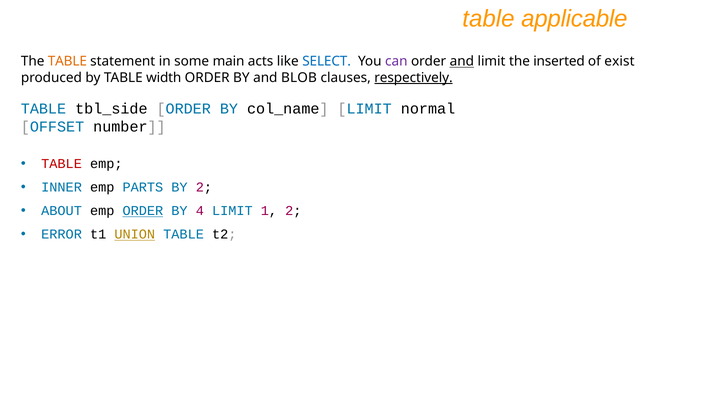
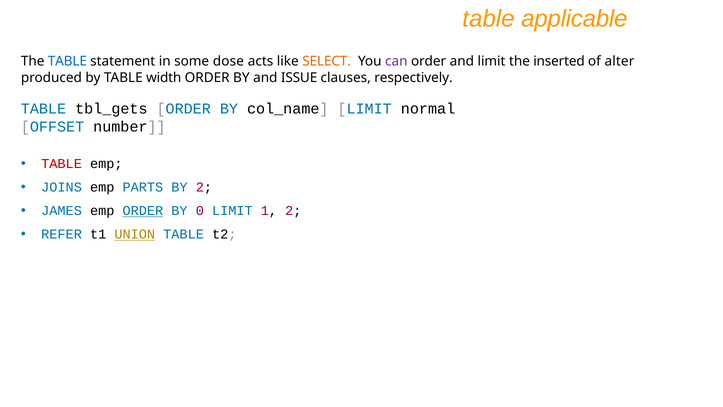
TABLE at (67, 61) colour: orange -> blue
main: main -> dose
SELECT colour: blue -> orange
and at (462, 61) underline: present -> none
exist: exist -> alter
BLOB: BLOB -> ISSUE
respectively underline: present -> none
tbl_side: tbl_side -> tbl_gets
INNER: INNER -> JOINS
ABOUT: ABOUT -> JAMES
4: 4 -> 0
ERROR: ERROR -> REFER
